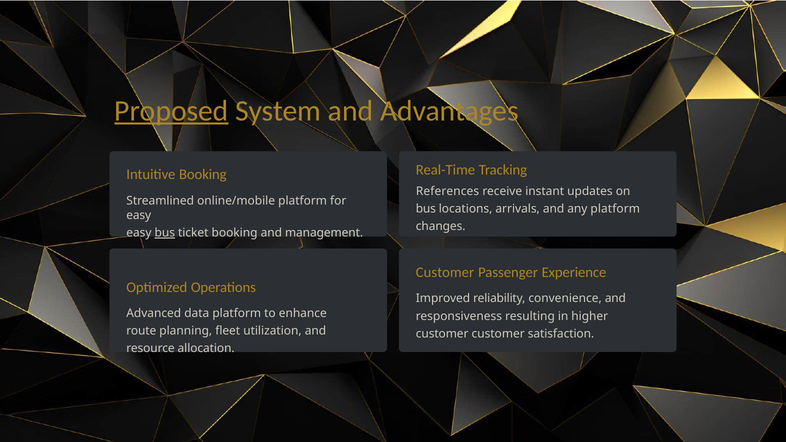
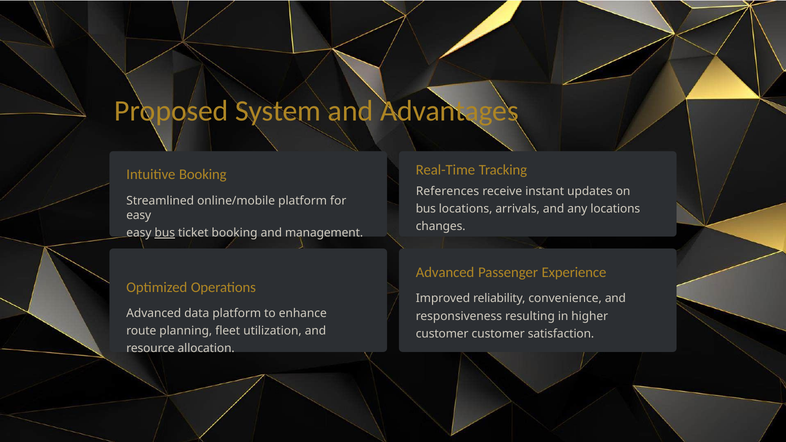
Proposed underline: present -> none
any platform: platform -> locations
Customer at (445, 273): Customer -> Advanced
